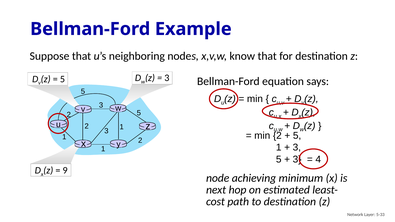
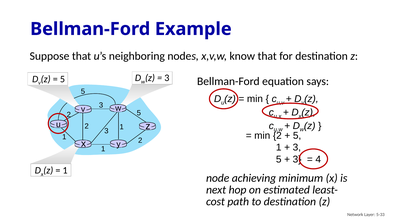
9 at (65, 171): 9 -> 1
